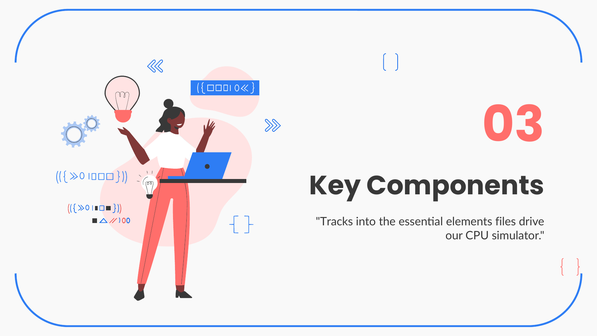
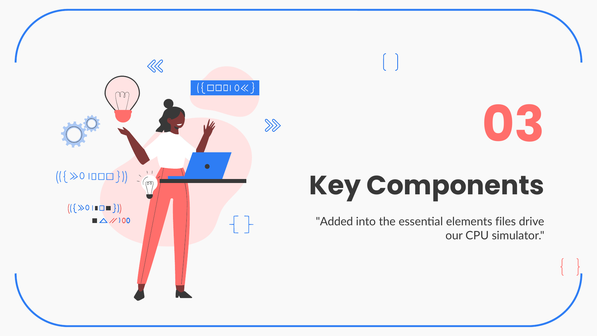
Tracks: Tracks -> Added
